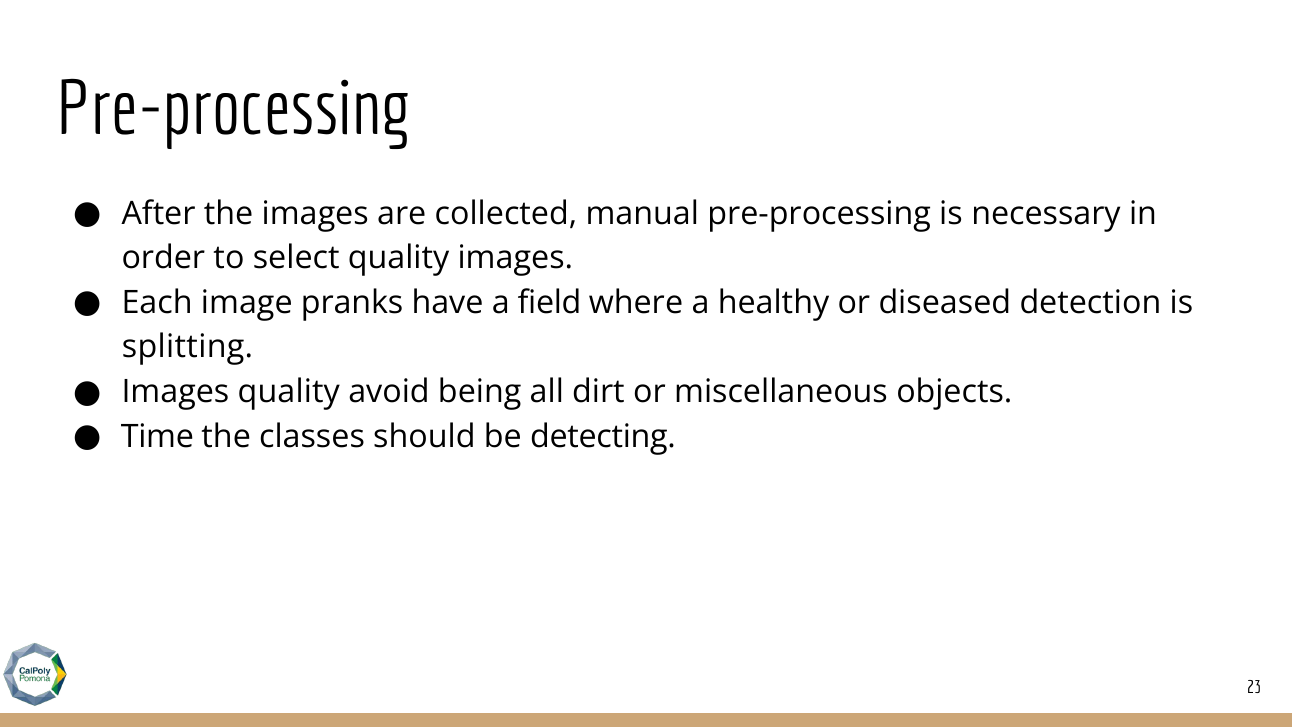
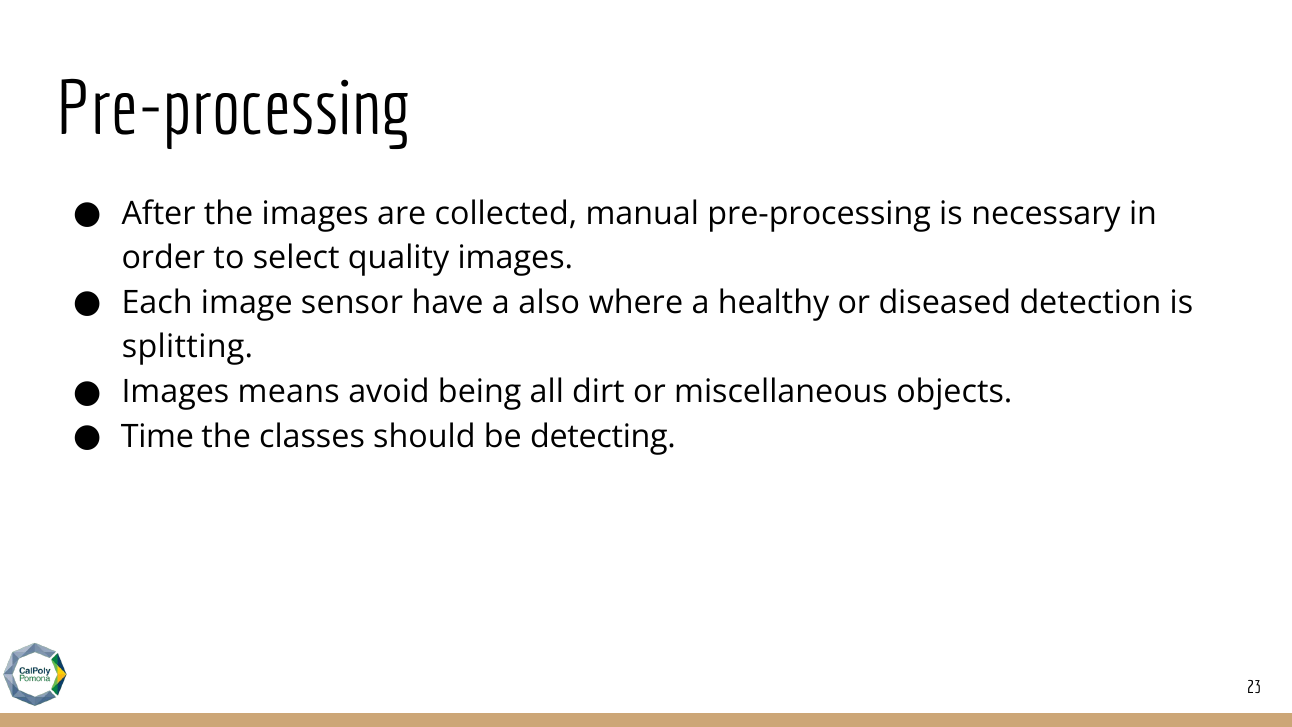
pranks: pranks -> sensor
field: field -> also
Images quality: quality -> means
